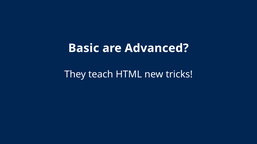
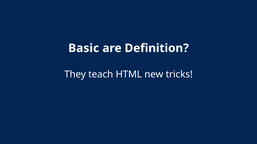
Advanced: Advanced -> Definition
